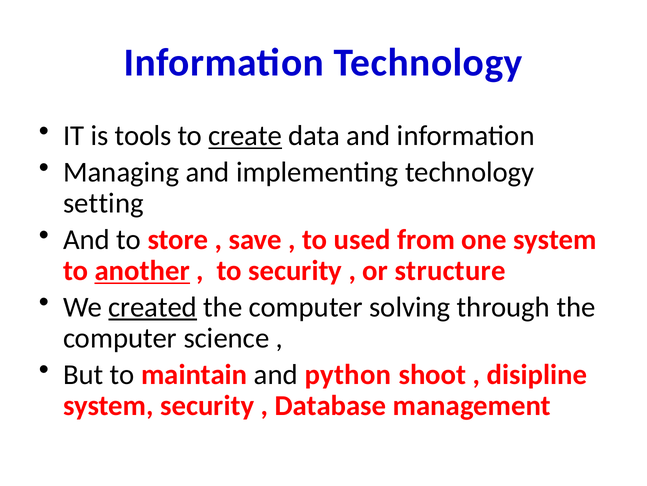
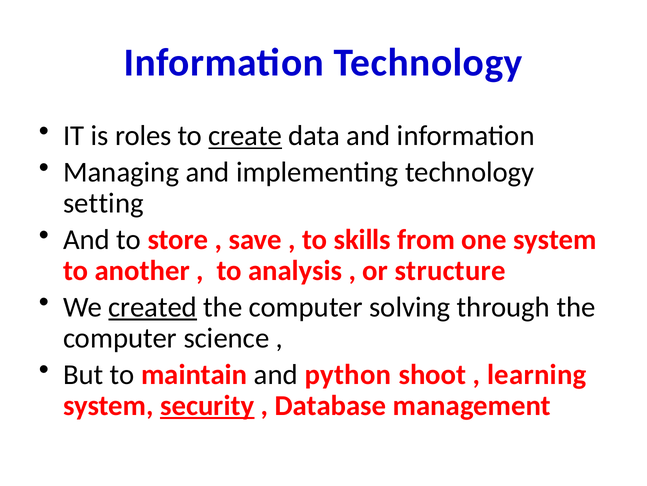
tools: tools -> roles
used: used -> skills
another underline: present -> none
to security: security -> analysis
disipline: disipline -> learning
security at (207, 405) underline: none -> present
